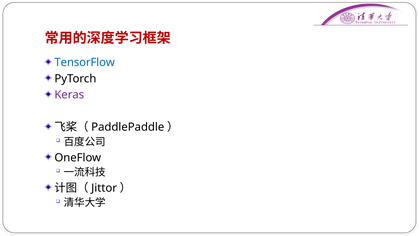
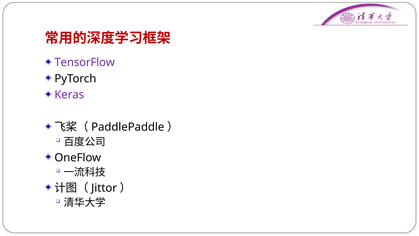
TensorFlow colour: blue -> purple
